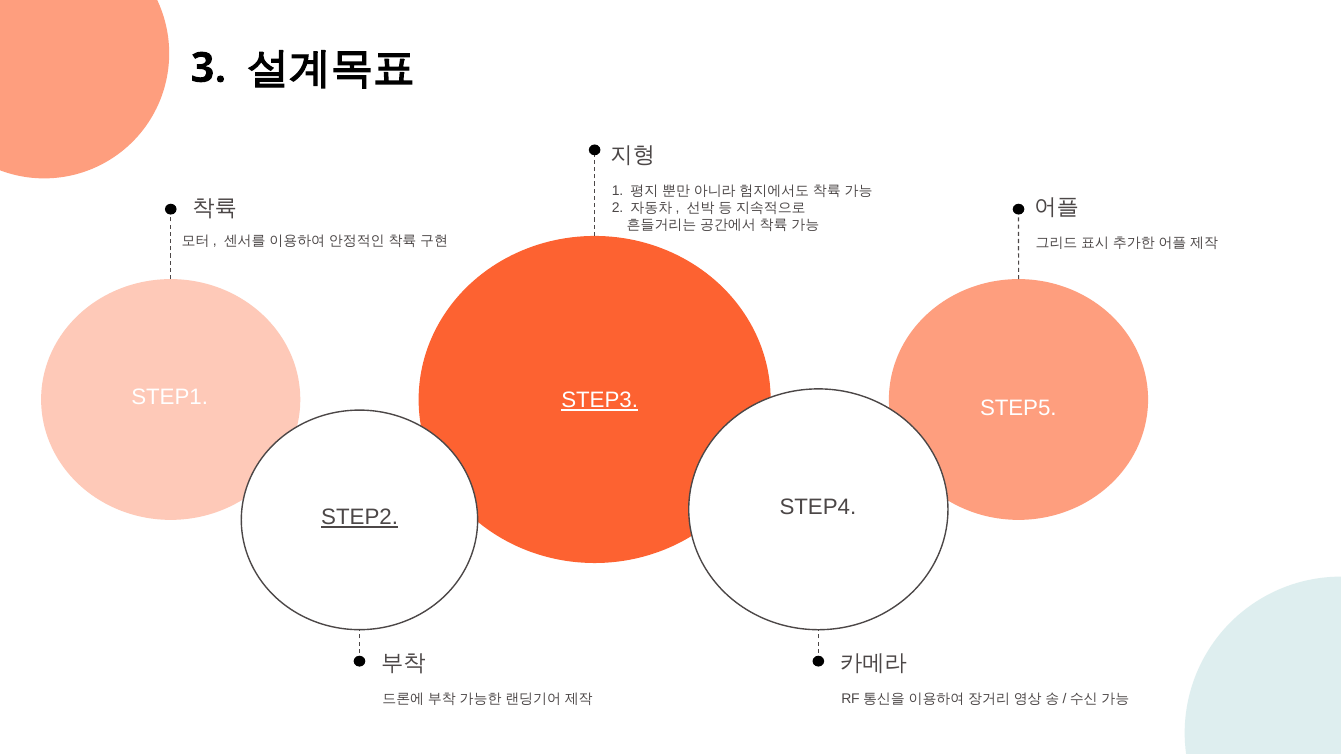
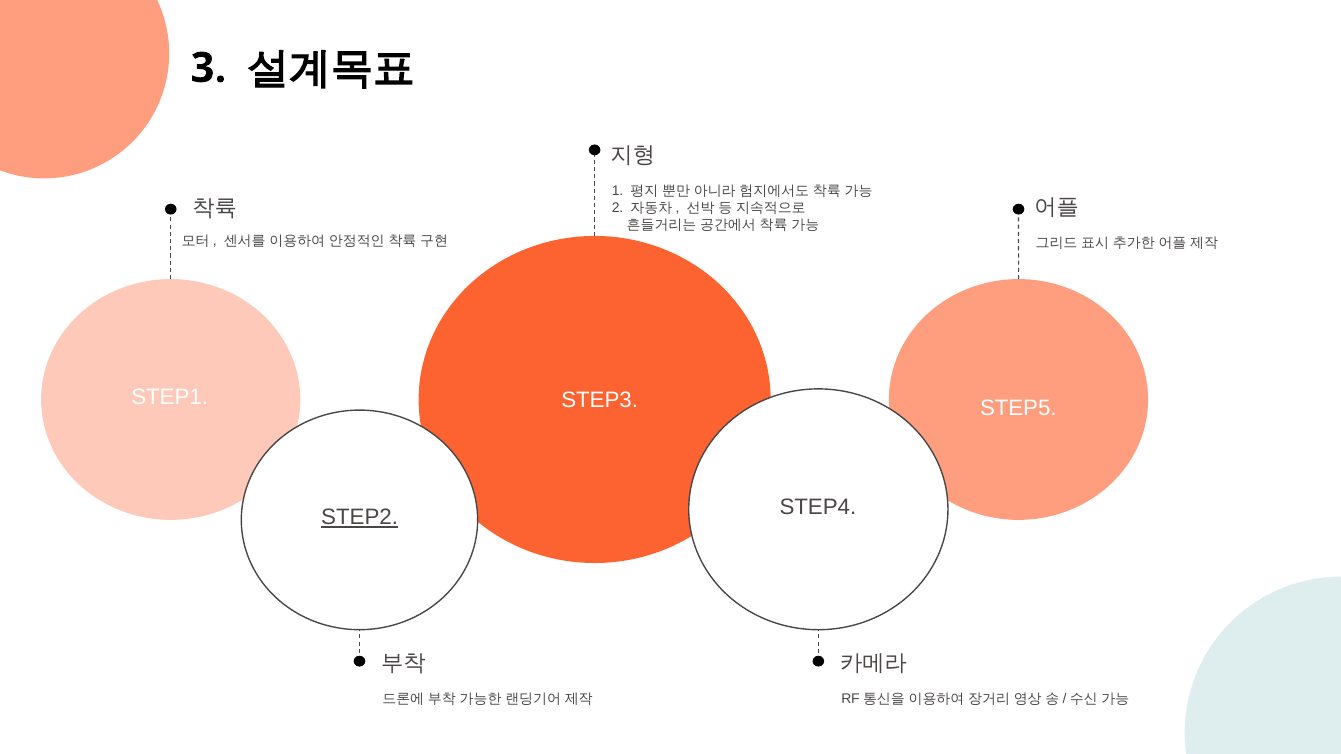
STEP3 underline: present -> none
